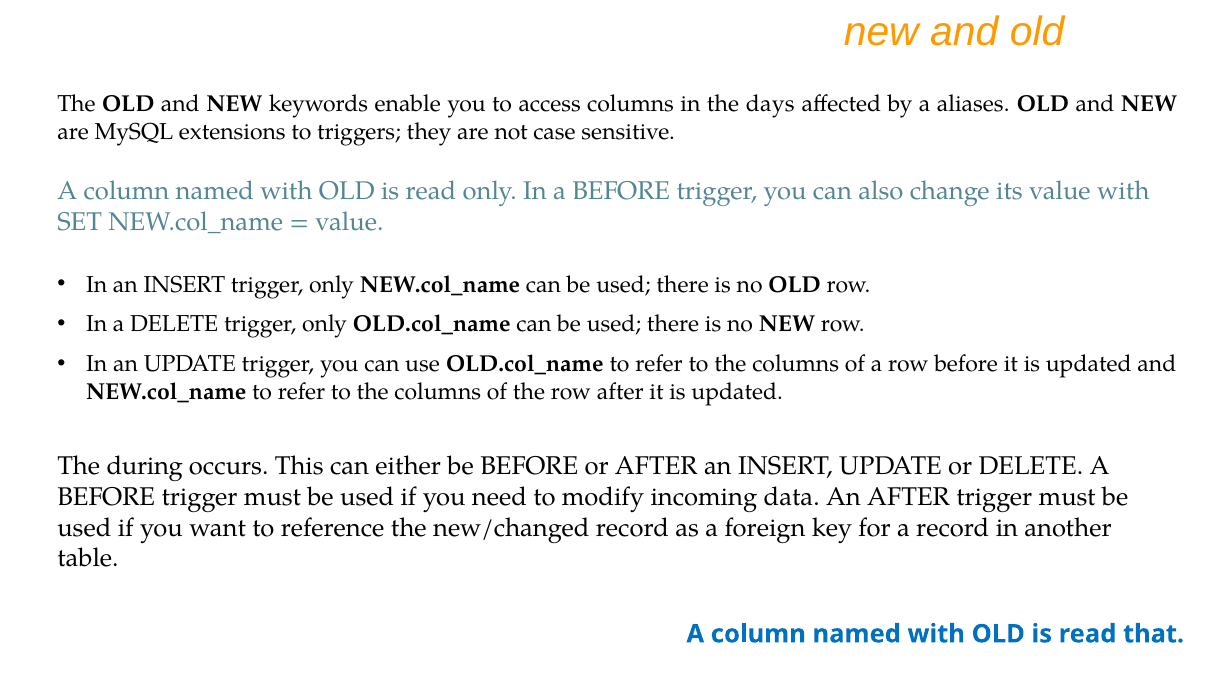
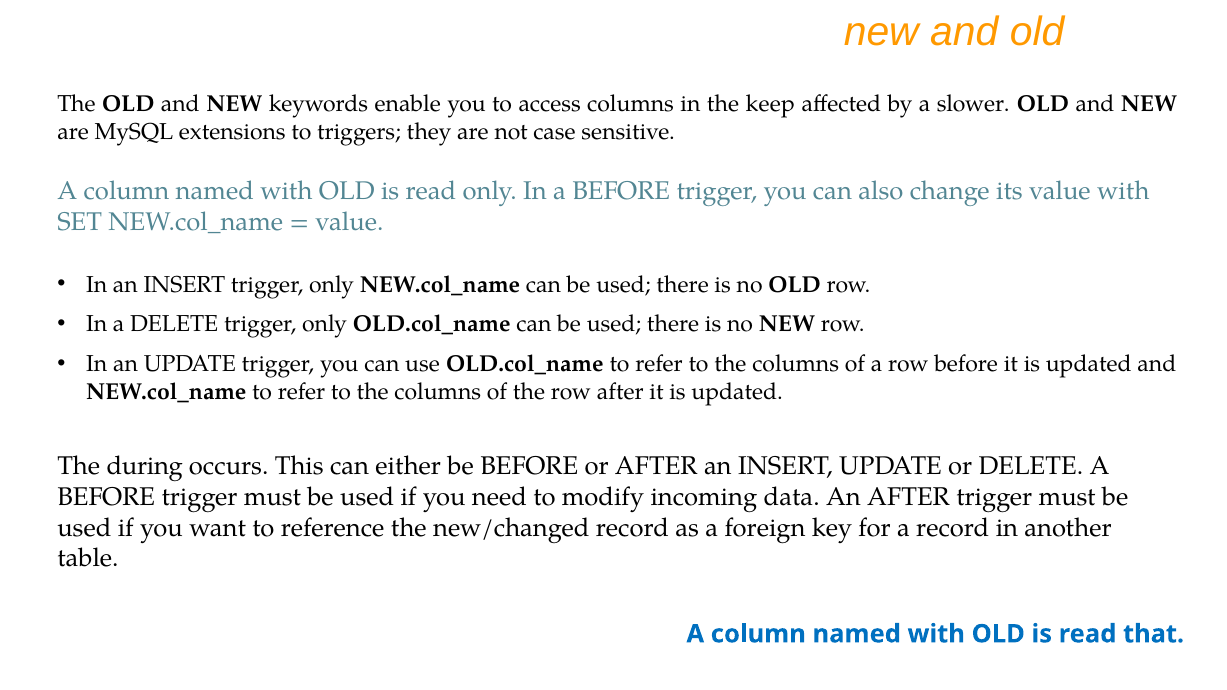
days: days -> keep
aliases: aliases -> slower
